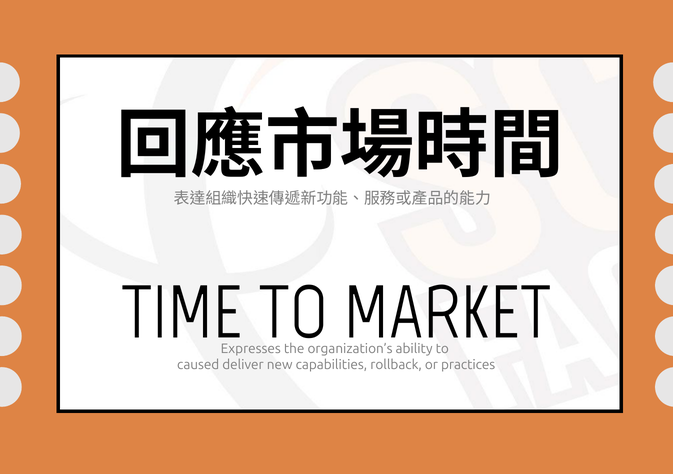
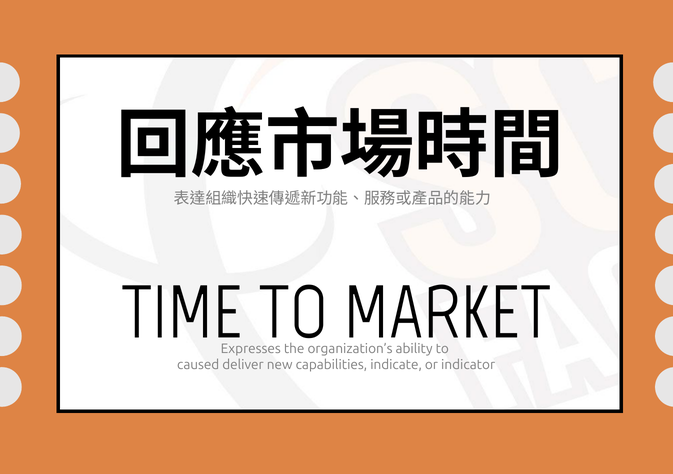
rollback: rollback -> indicate
practices: practices -> indicator
